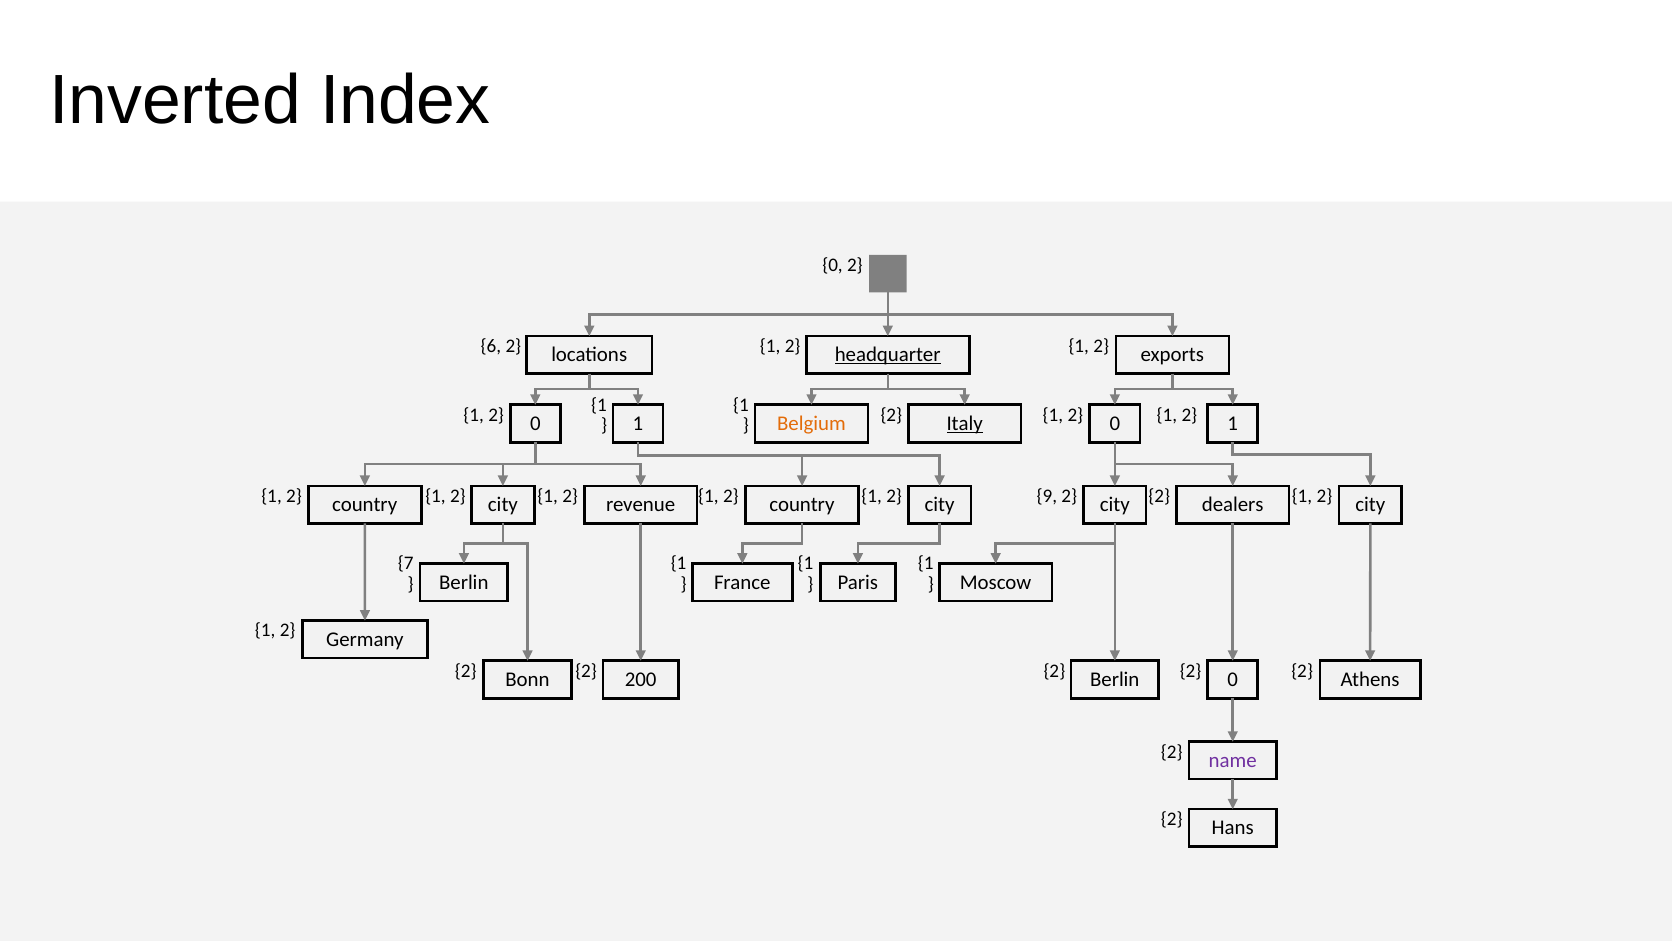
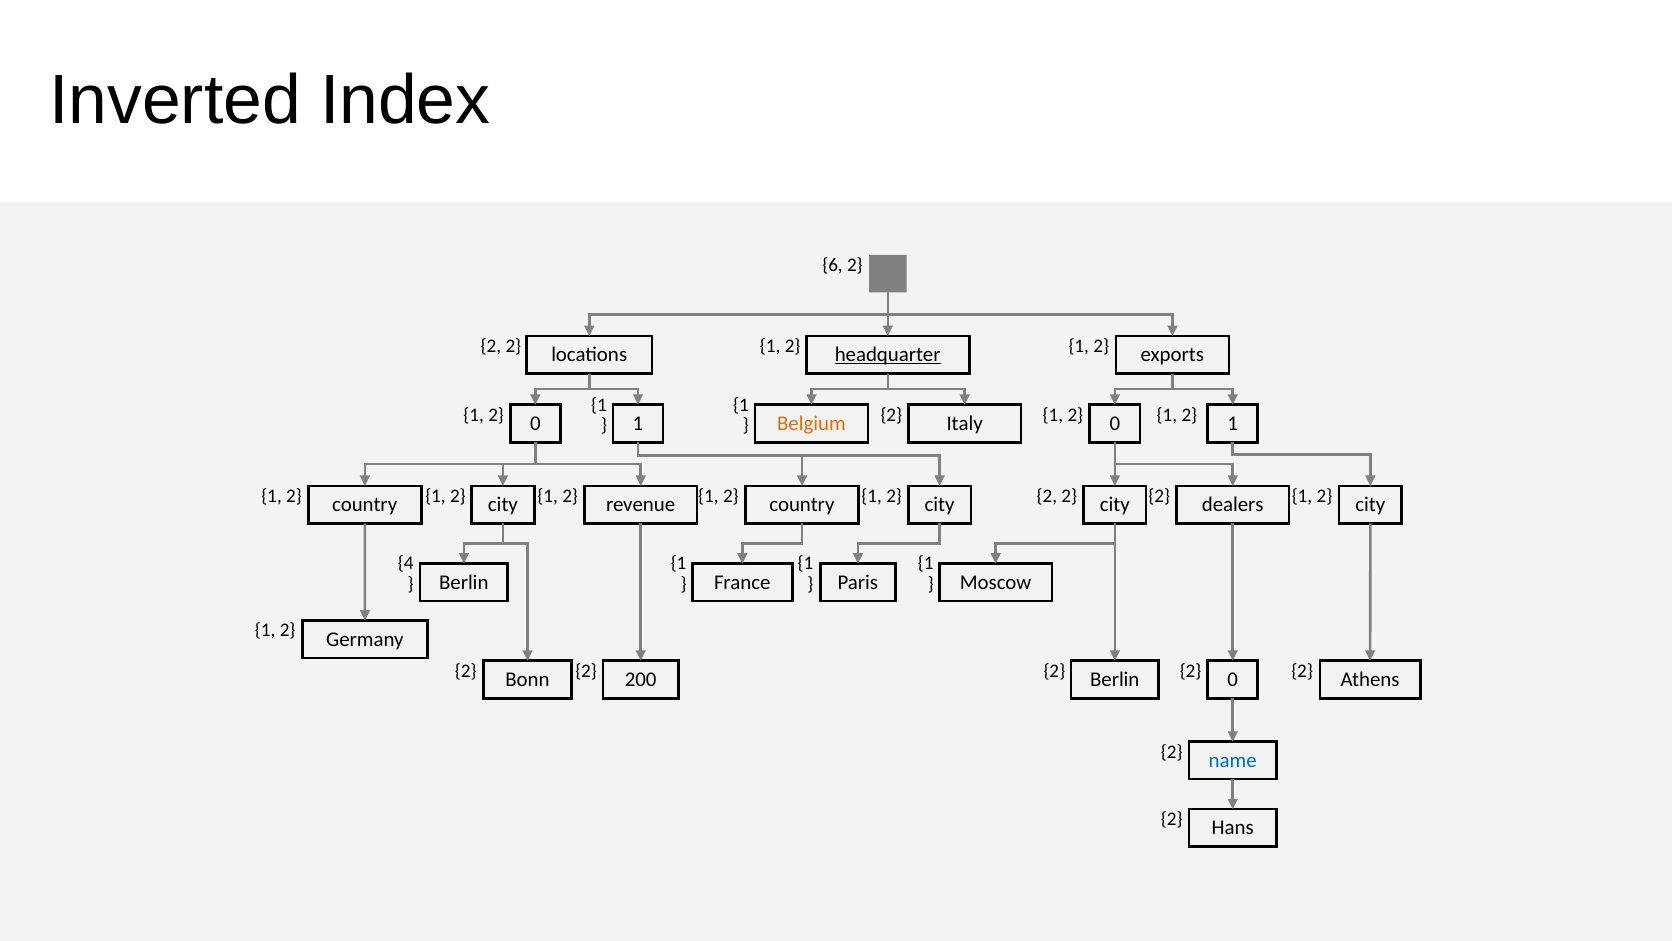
0 at (832, 265): 0 -> 6
6 at (491, 346): 6 -> 2
Italy underline: present -> none
9 at (1047, 496): 9 -> 2
7: 7 -> 4
name colour: purple -> blue
